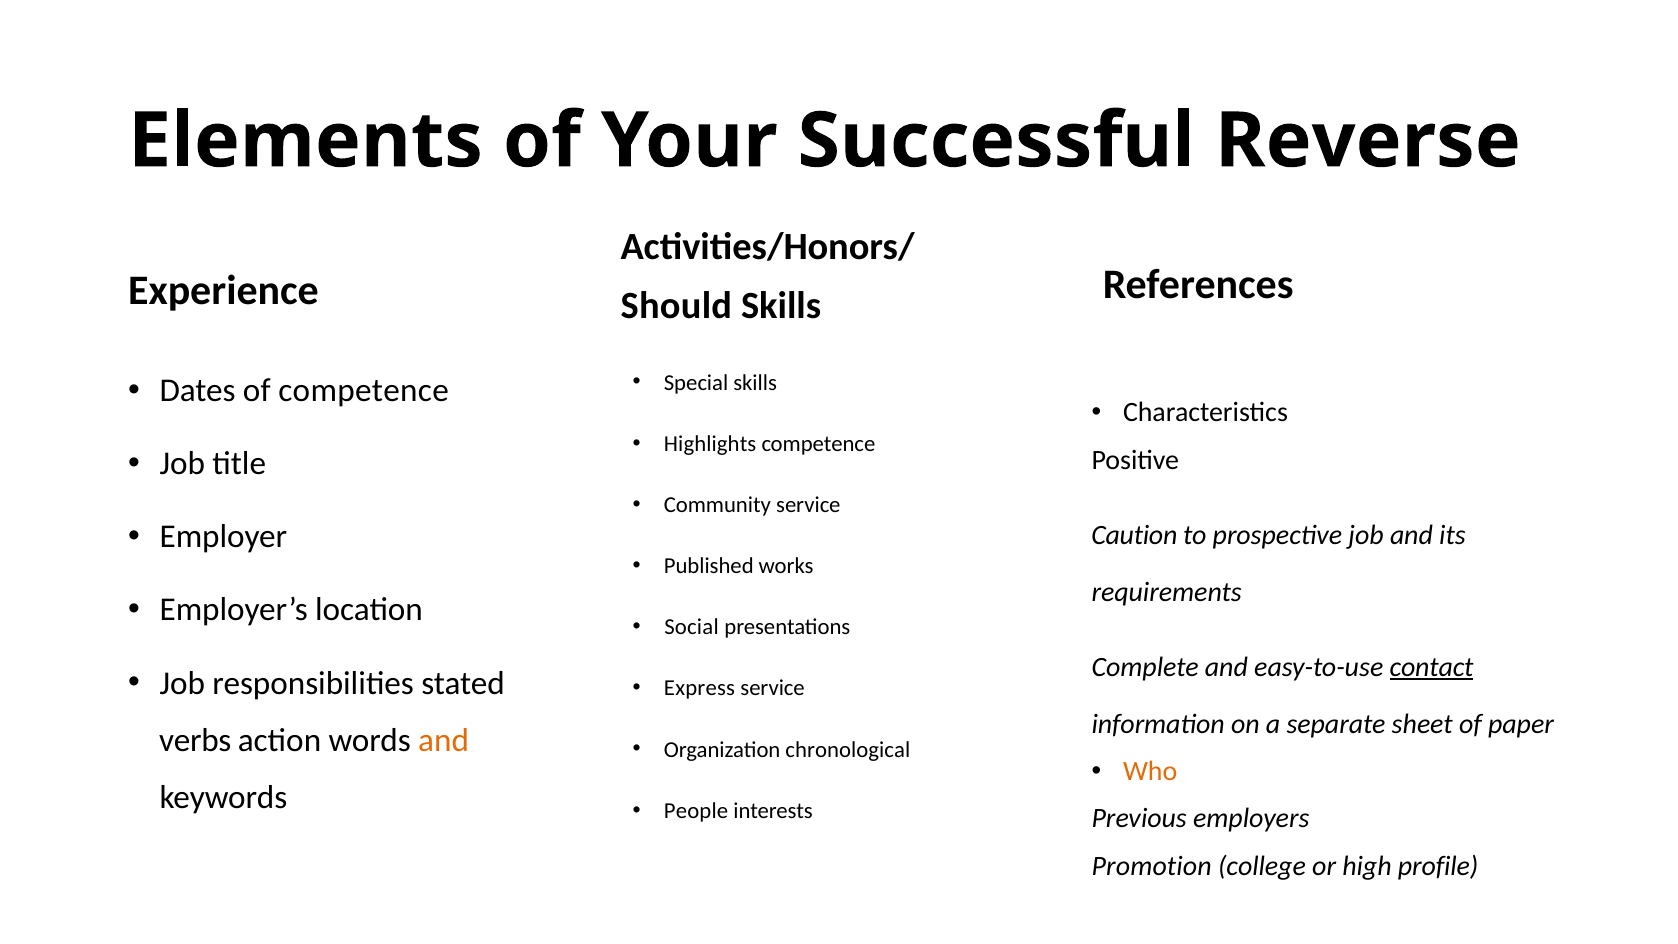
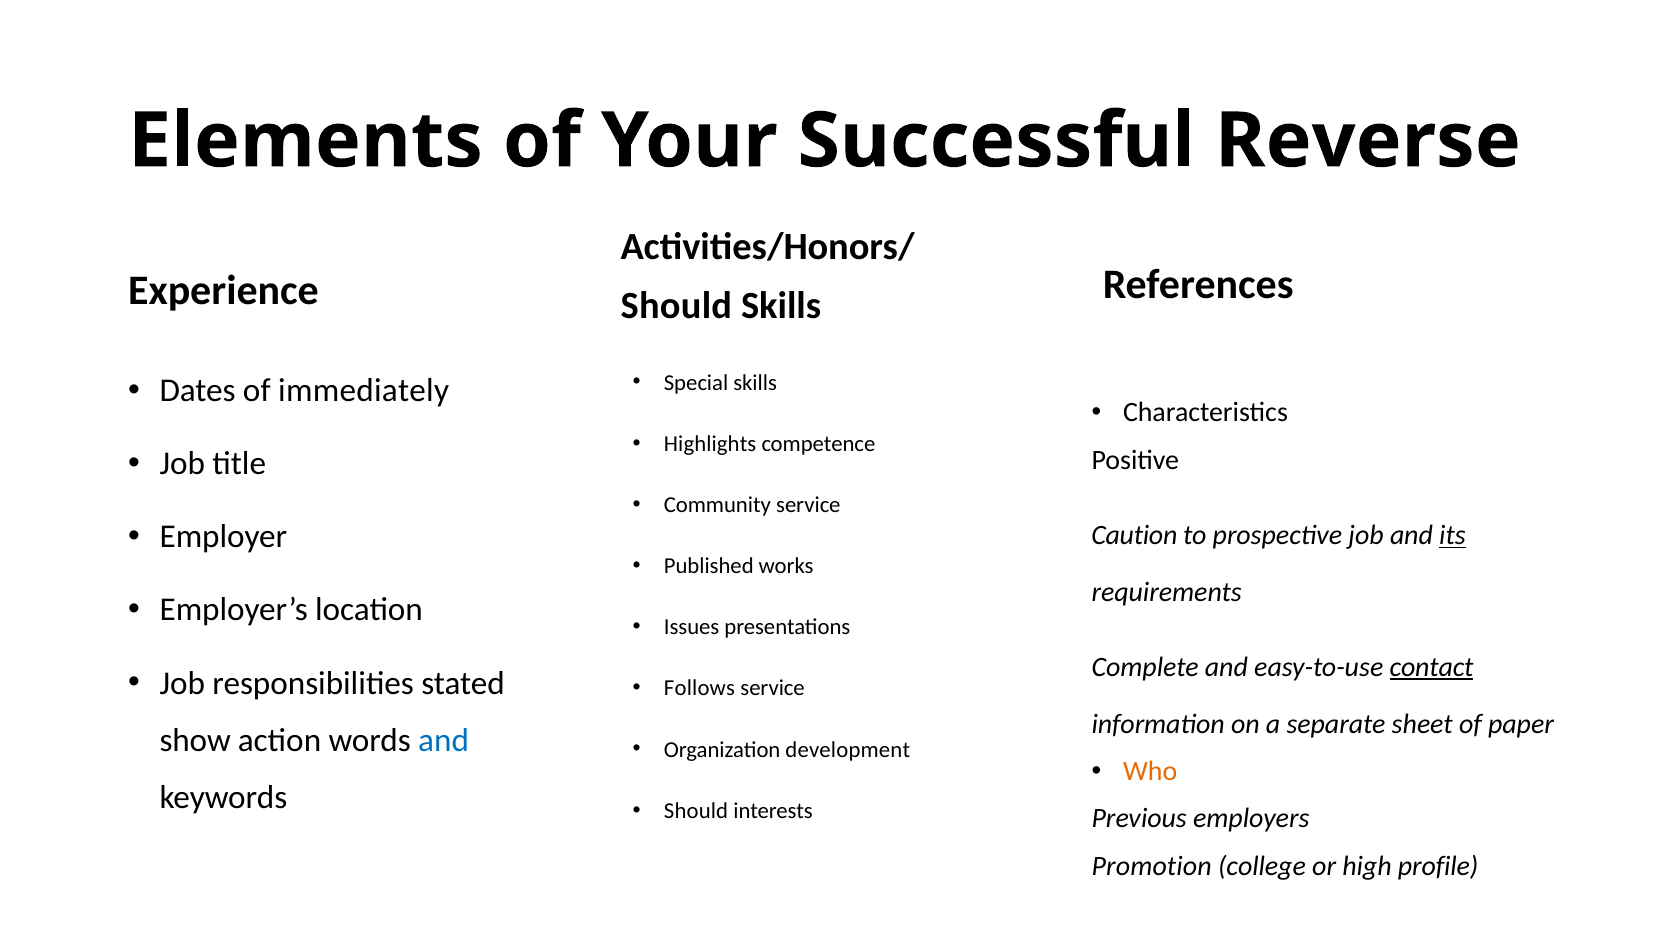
of competence: competence -> immediately
its underline: none -> present
Social: Social -> Issues
Express: Express -> Follows
verbs: verbs -> show
and at (444, 740) colour: orange -> blue
chronological: chronological -> development
People at (696, 811): People -> Should
